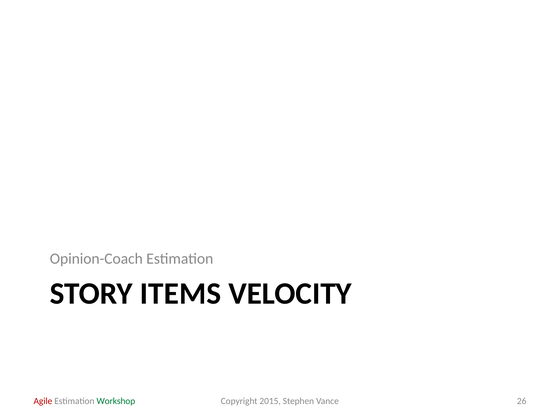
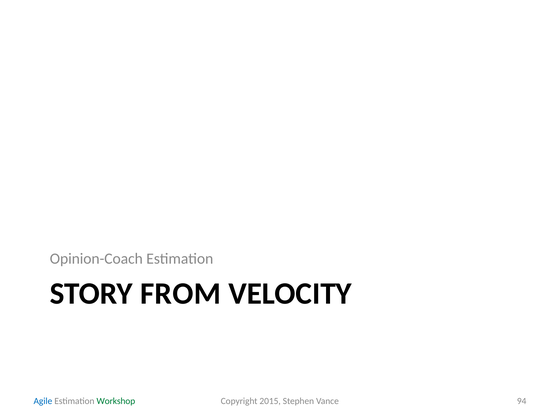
ITEMS: ITEMS -> FROM
26: 26 -> 94
Agile colour: red -> blue
